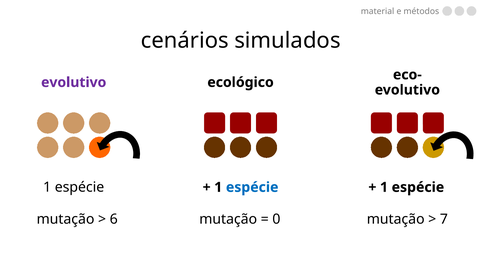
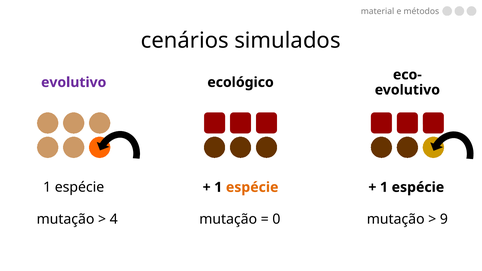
espécie at (252, 187) colour: blue -> orange
6: 6 -> 4
7: 7 -> 9
